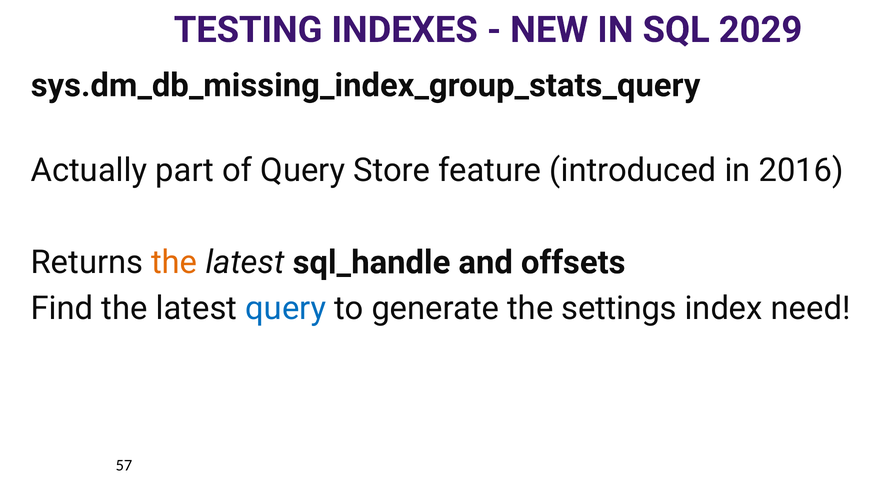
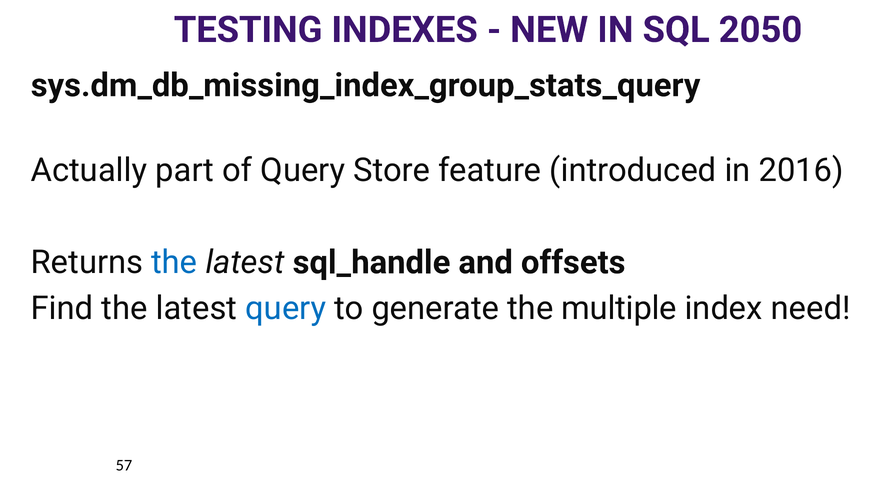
2029: 2029 -> 2050
the at (174, 262) colour: orange -> blue
settings: settings -> multiple
